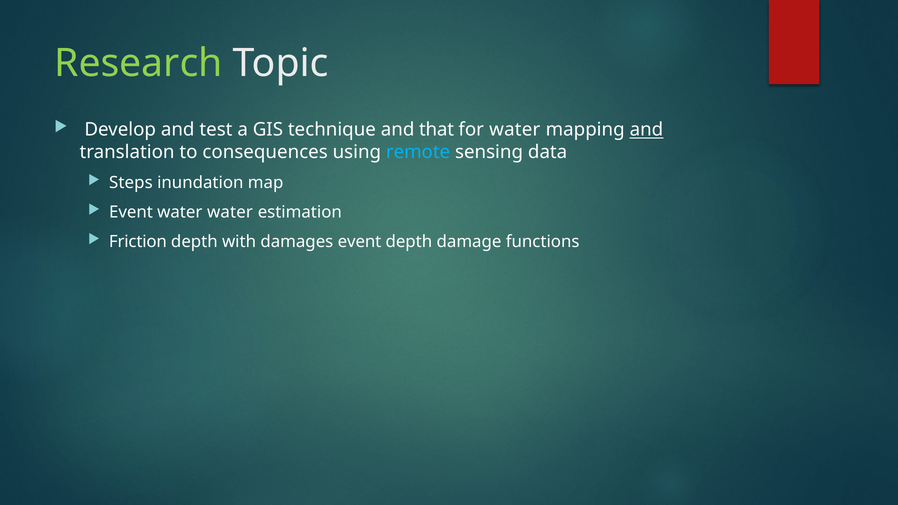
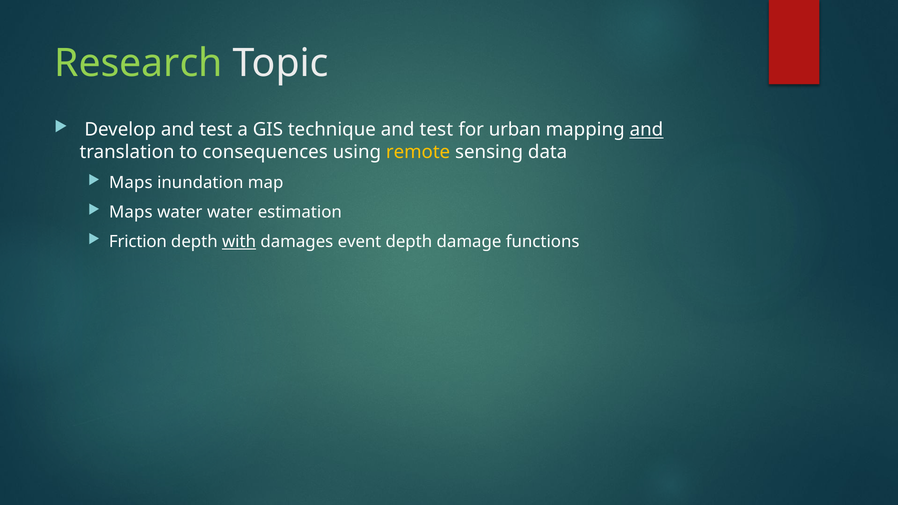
technique and that: that -> test
for water: water -> urban
remote colour: light blue -> yellow
Steps at (131, 183): Steps -> Maps
Event at (131, 212): Event -> Maps
with underline: none -> present
